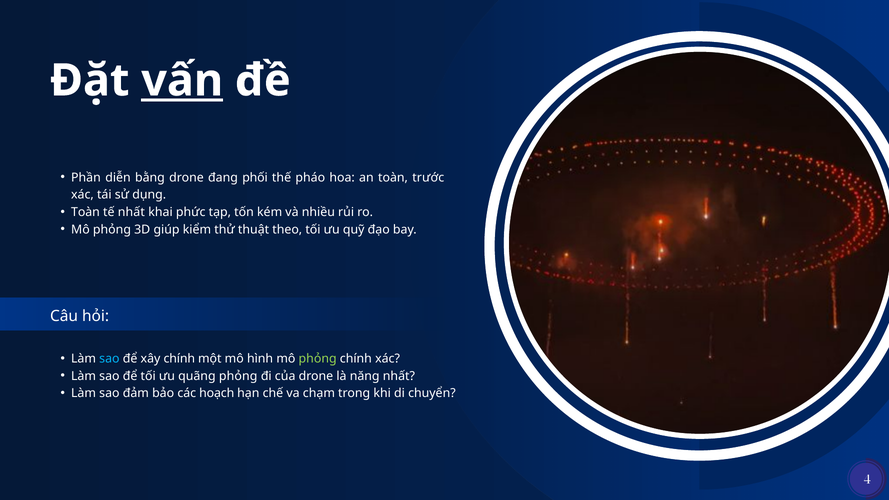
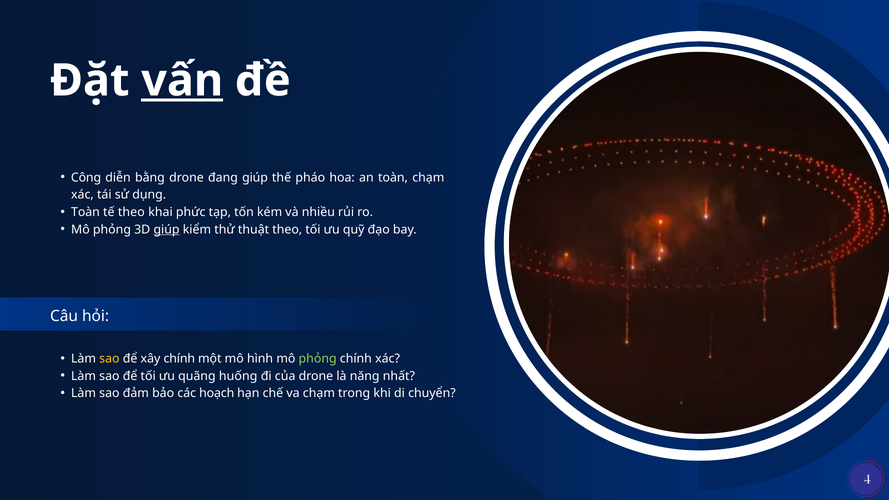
Phần: Phần -> Công
đang phối: phối -> giúp
toàn trước: trước -> chạm
tế nhất: nhất -> theo
giúp at (167, 230) underline: none -> present
sao at (109, 359) colour: light blue -> yellow
quãng phỏng: phỏng -> huống
